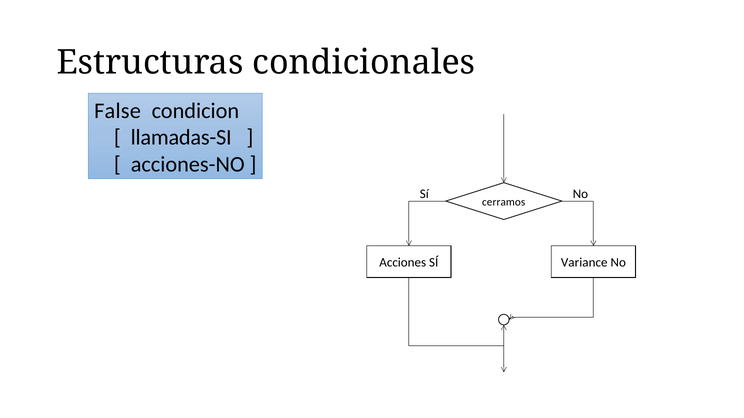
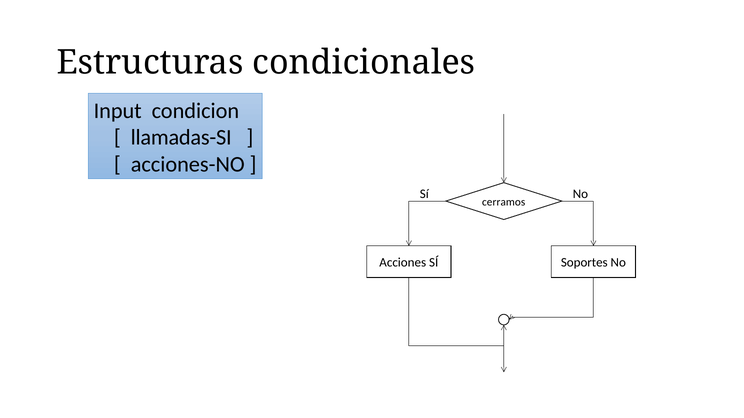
False: False -> Input
Variance: Variance -> Soportes
